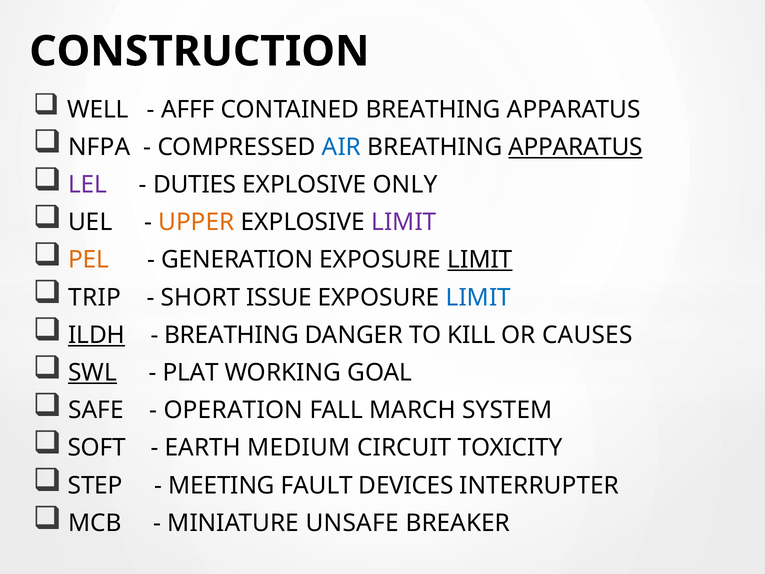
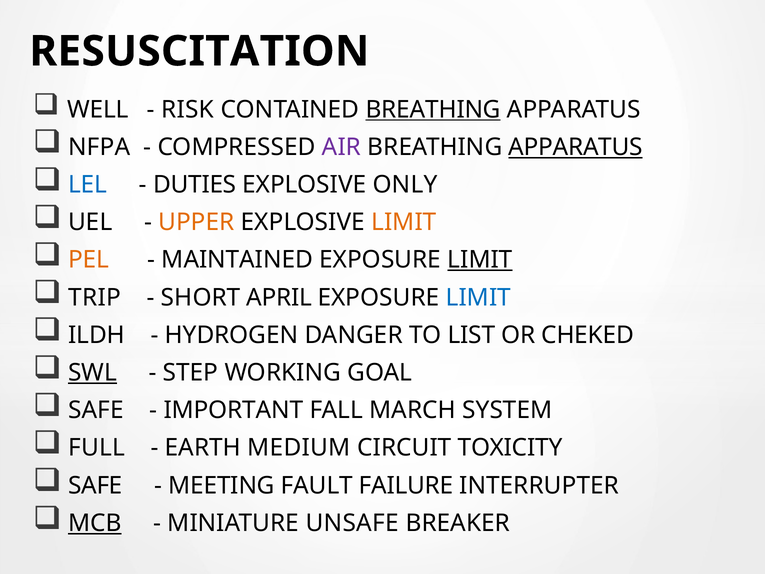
CONSTRUCTION: CONSTRUCTION -> RESUSCITATION
AFFF: AFFF -> RISK
BREATHING at (433, 109) underline: none -> present
AIR colour: blue -> purple
LEL colour: purple -> blue
LIMIT at (404, 222) colour: purple -> orange
GENERATION: GENERATION -> MAINTAINED
ISSUE: ISSUE -> APRIL
ILDH underline: present -> none
BREATHING at (232, 335): BREATHING -> HYDROGEN
KILL: KILL -> LIST
CAUSES: CAUSES -> CHEKED
PLAT: PLAT -> STEP
OPERATION: OPERATION -> IMPORTANT
SOFT: SOFT -> FULL
STEP at (95, 485): STEP -> SAFE
DEVICES: DEVICES -> FAILURE
MCB underline: none -> present
